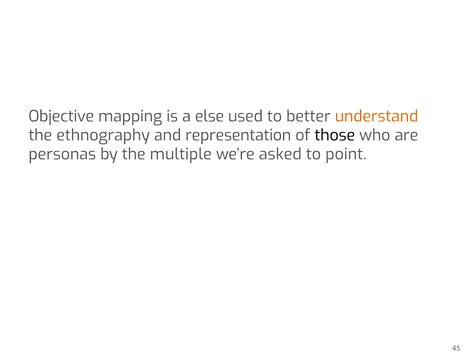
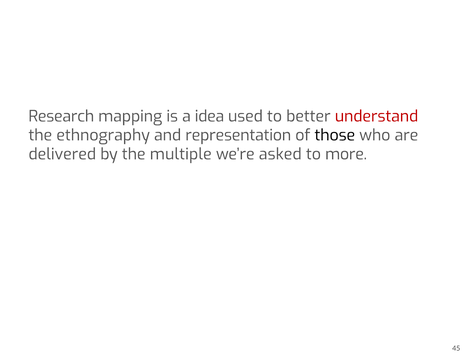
Objective: Objective -> Research
else: else -> idea
understand colour: orange -> red
personas: personas -> delivered
point: point -> more
